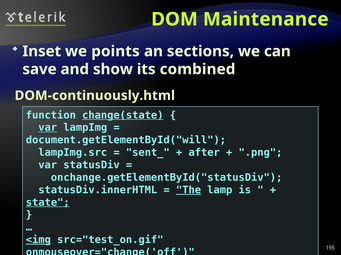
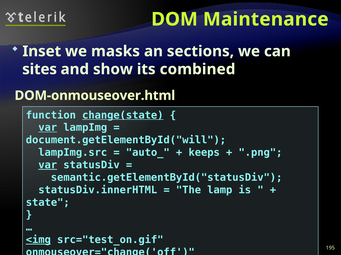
points: points -> masks
save: save -> sites
DOM-continuously.html: DOM-continuously.html -> DOM-onmouseover.html
sent_: sent_ -> auto_
after: after -> keeps
var at (48, 165) underline: none -> present
onchange.getElementById("statusDiv: onchange.getElementById("statusDiv -> semantic.getElementById("statusDiv
The underline: present -> none
state underline: present -> none
